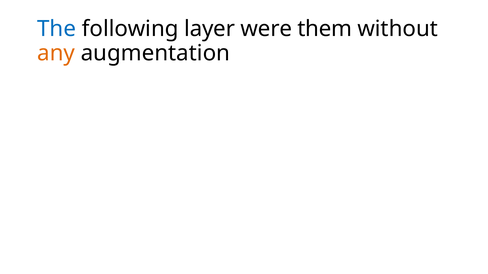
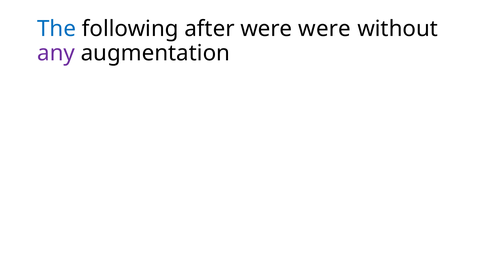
layer: layer -> after
were them: them -> were
any colour: orange -> purple
